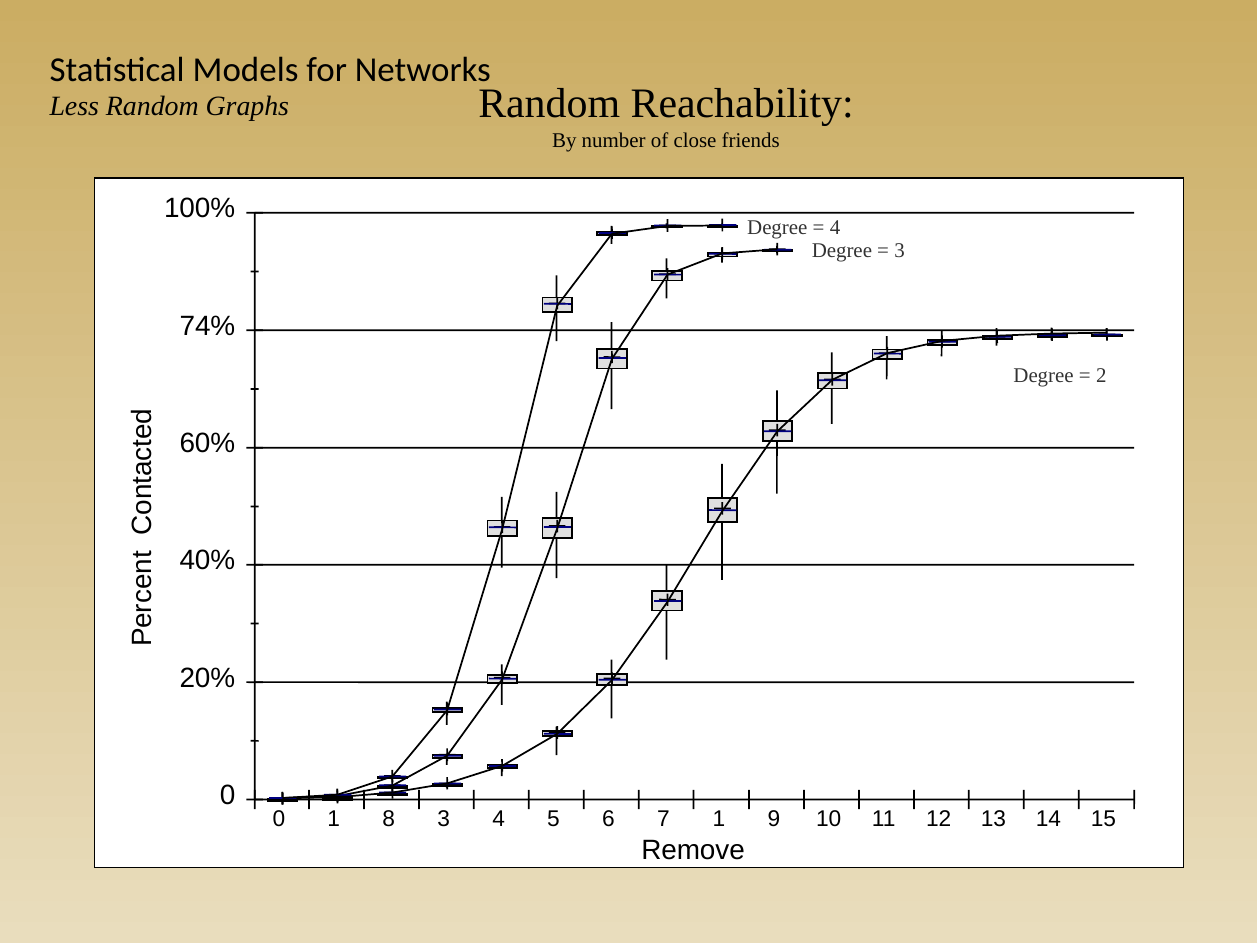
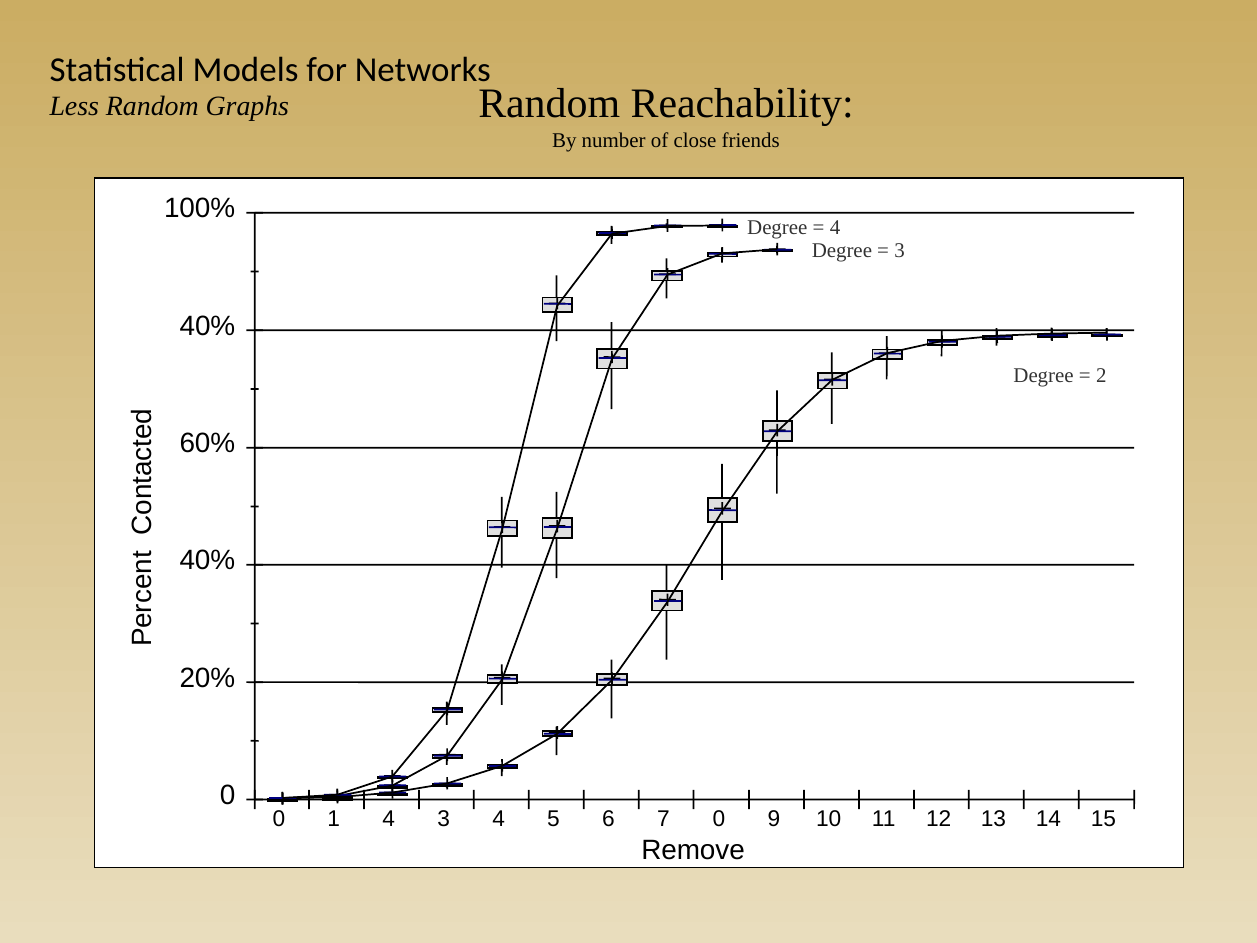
74% at (207, 326): 74% -> 40%
1 8: 8 -> 4
7 1: 1 -> 0
